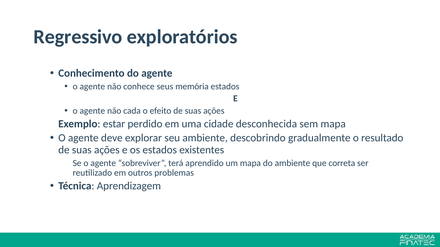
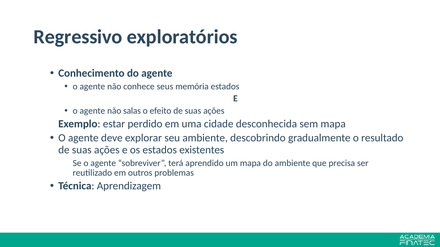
cada: cada -> salas
correta: correta -> precisa
